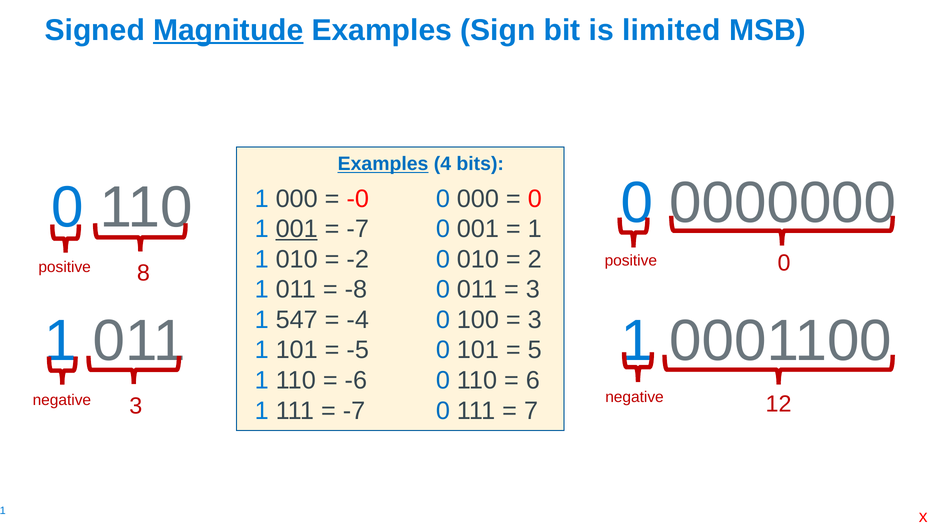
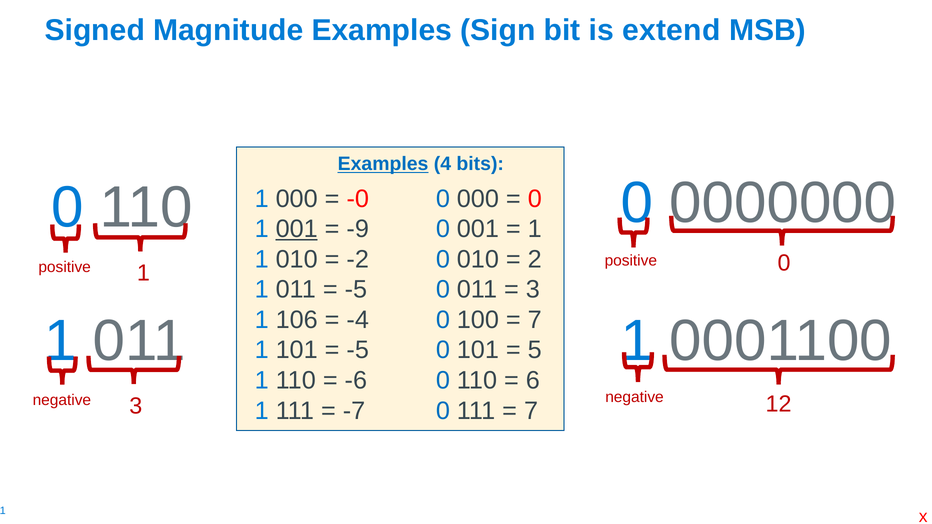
Magnitude underline: present -> none
limited: limited -> extend
-7 at (358, 229): -7 -> -9
positive 8: 8 -> 1
-8 at (356, 290): -8 -> -5
547: 547 -> 106
3 at (535, 320): 3 -> 7
